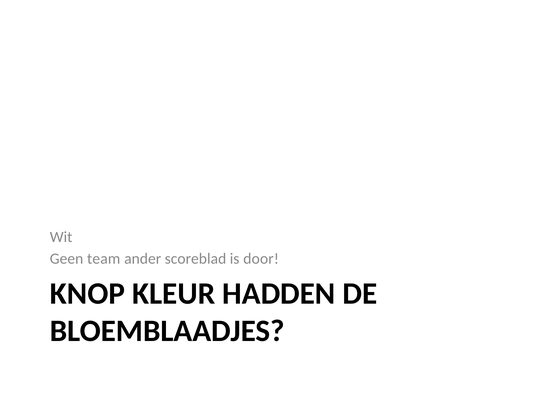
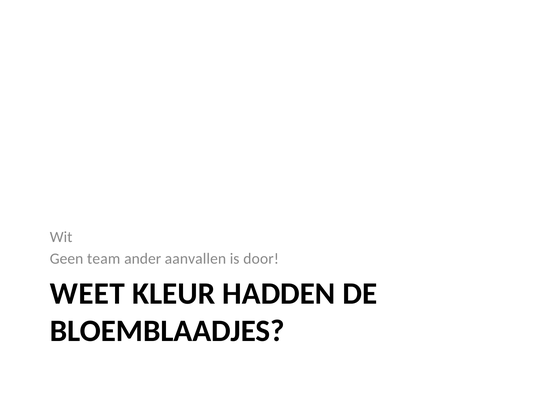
scoreblad: scoreblad -> aanvallen
KNOP: KNOP -> WEET
